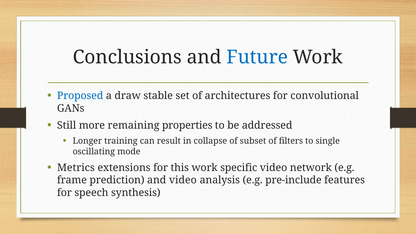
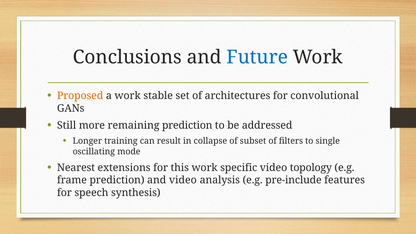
Proposed colour: blue -> orange
a draw: draw -> work
remaining properties: properties -> prediction
Metrics: Metrics -> Nearest
network: network -> topology
